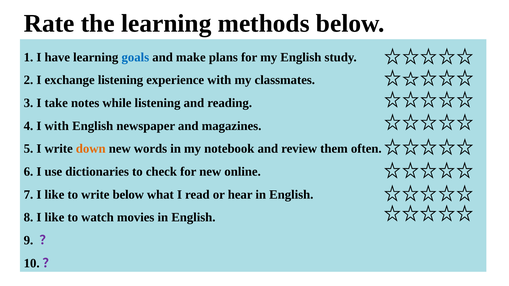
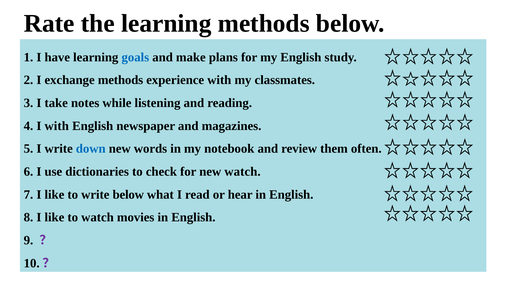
exchange listening: listening -> methods
down colour: orange -> blue
new online: online -> watch
